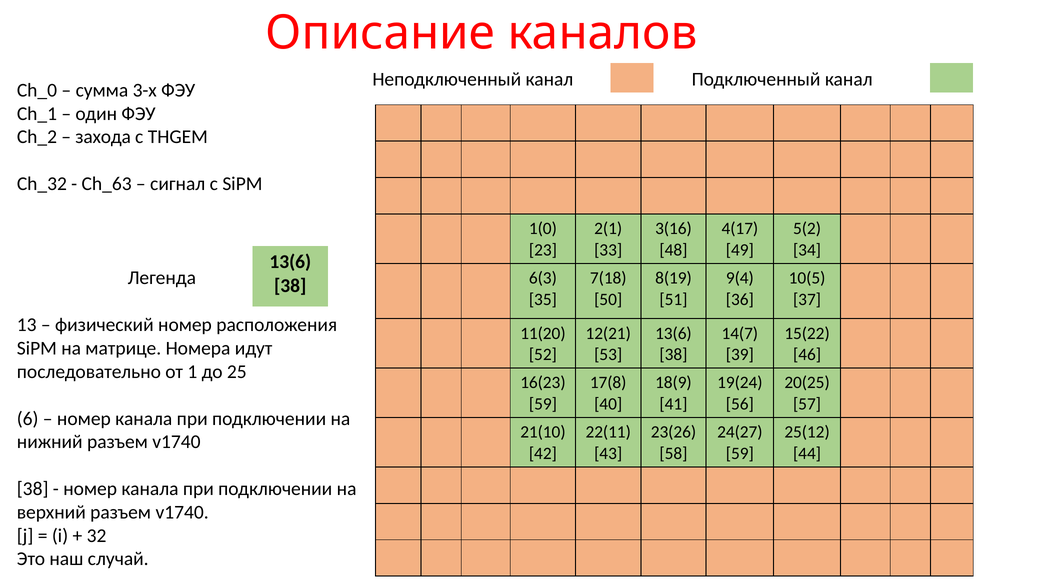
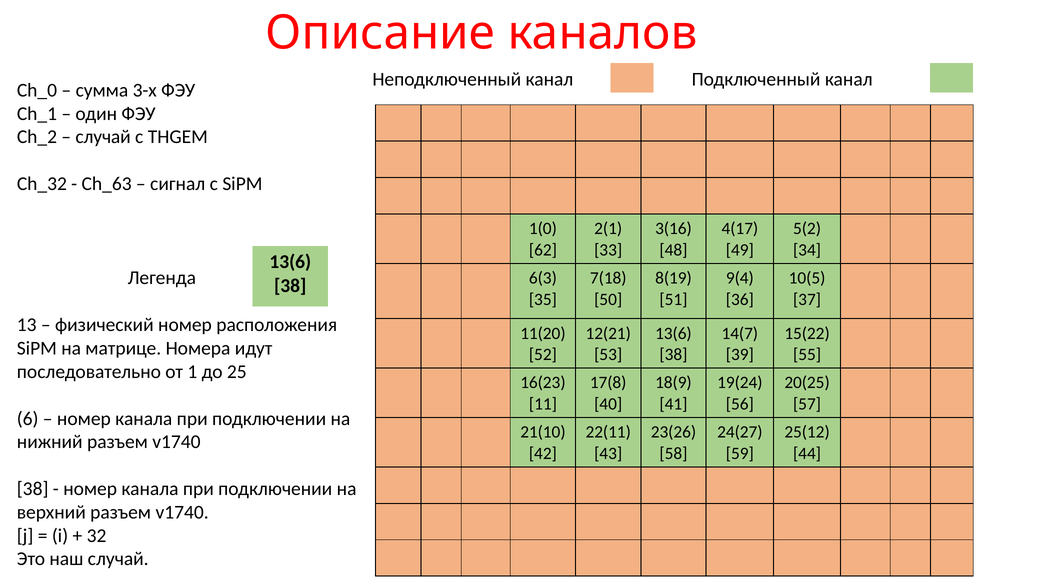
захода at (103, 137): захода -> случай
23: 23 -> 62
46: 46 -> 55
59 at (543, 404): 59 -> 11
